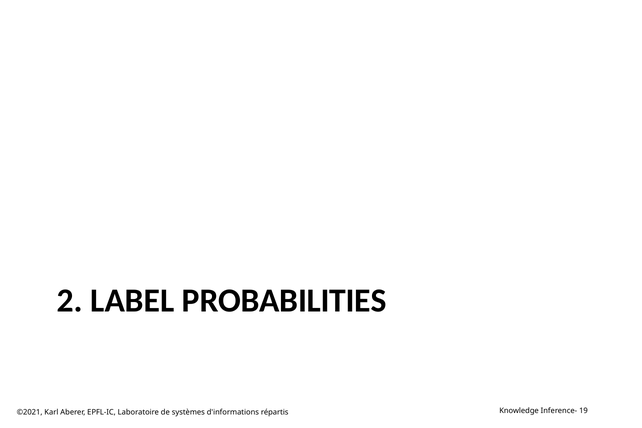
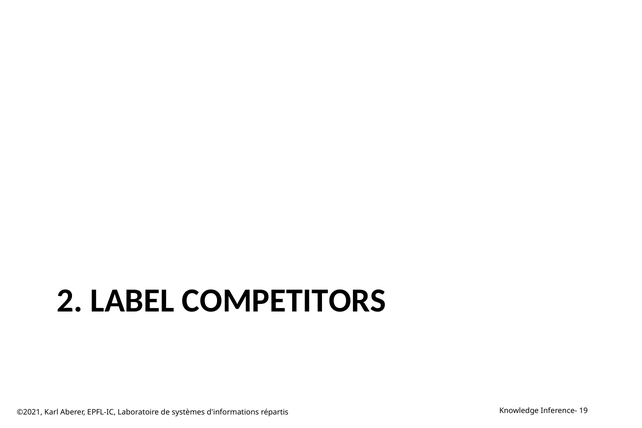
PROBABILITIES: PROBABILITIES -> COMPETITORS
